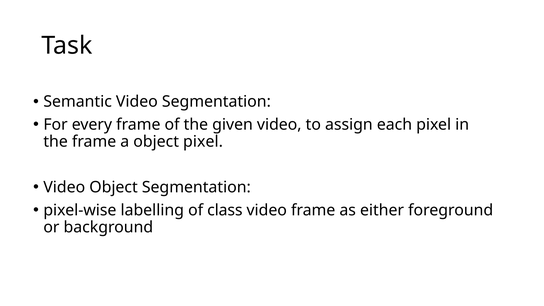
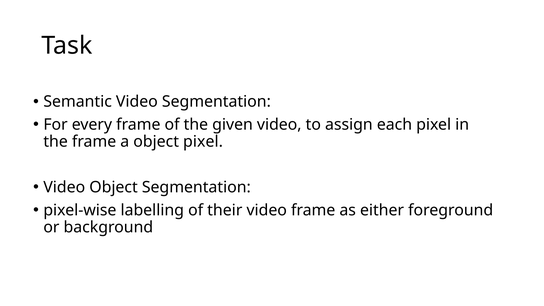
class: class -> their
